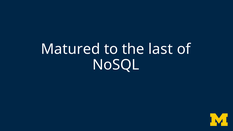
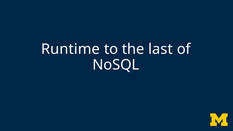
Matured: Matured -> Runtime
